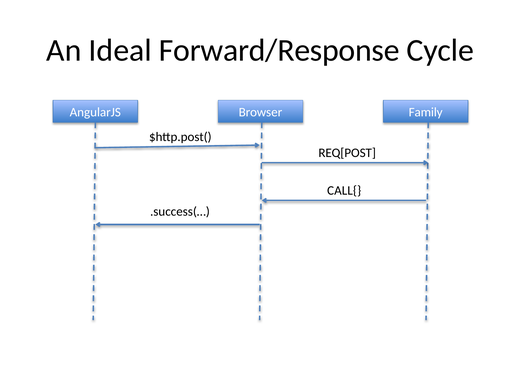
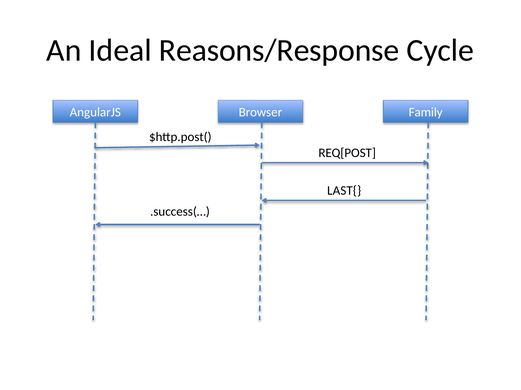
Forward/Response: Forward/Response -> Reasons/Response
CALL{: CALL{ -> LAST{
